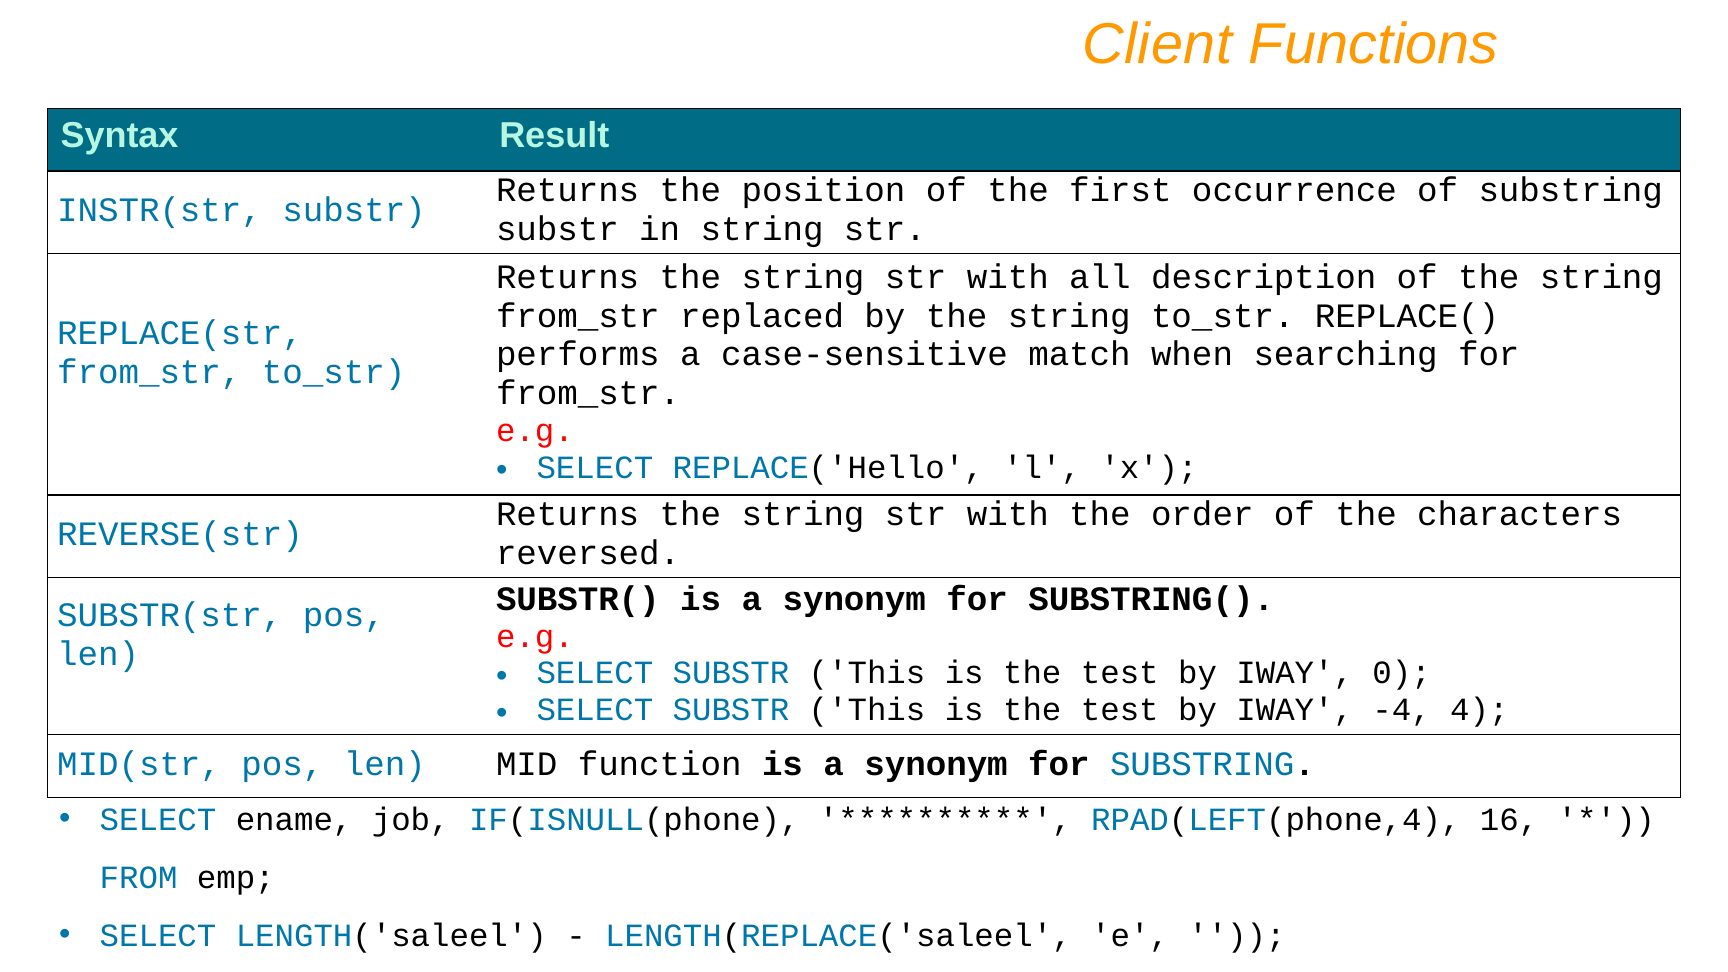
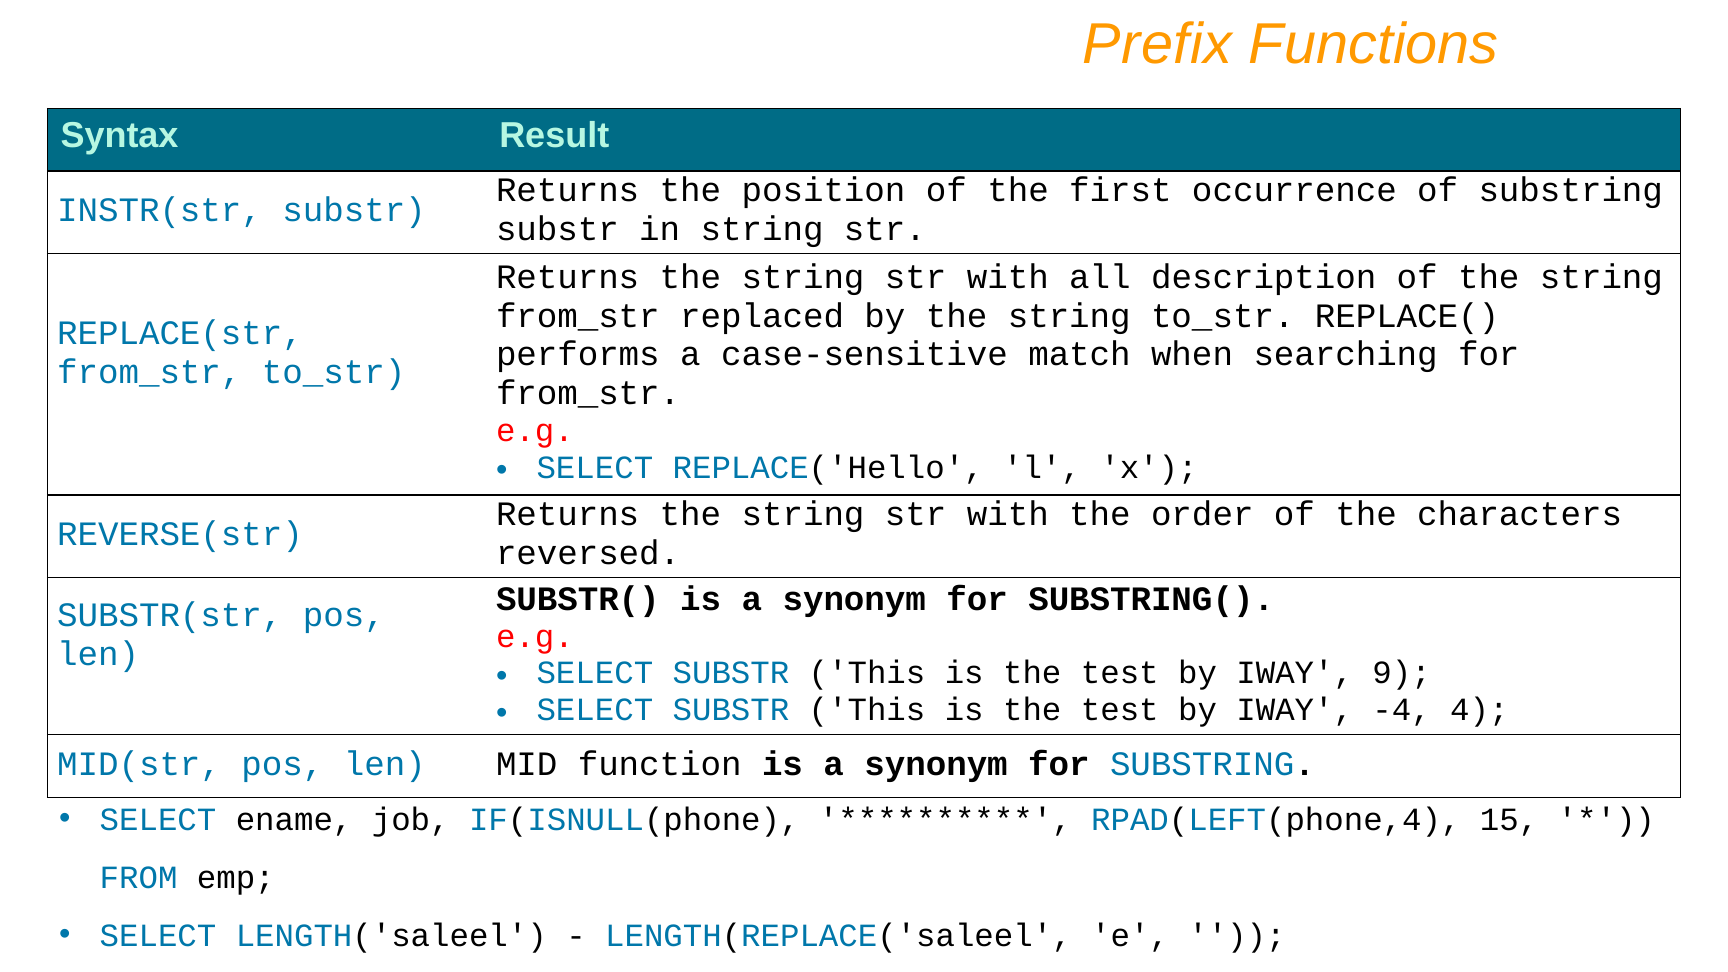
Client: Client -> Prefix
0: 0 -> 9
16: 16 -> 15
